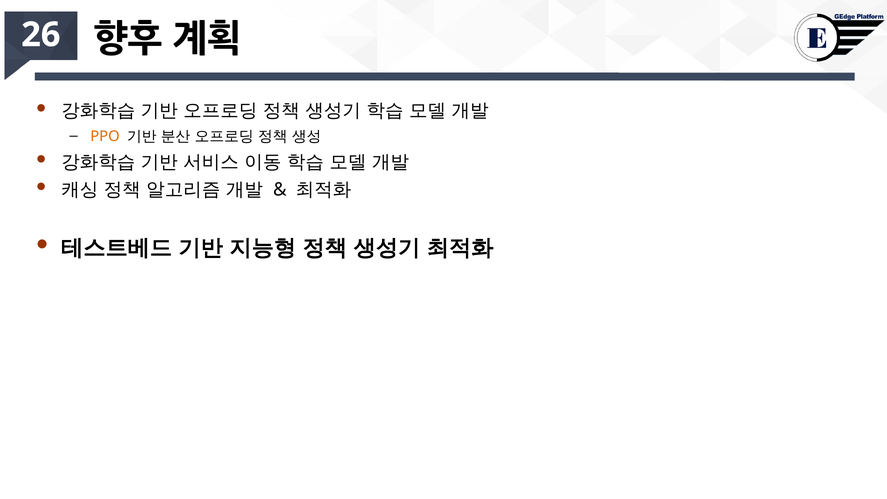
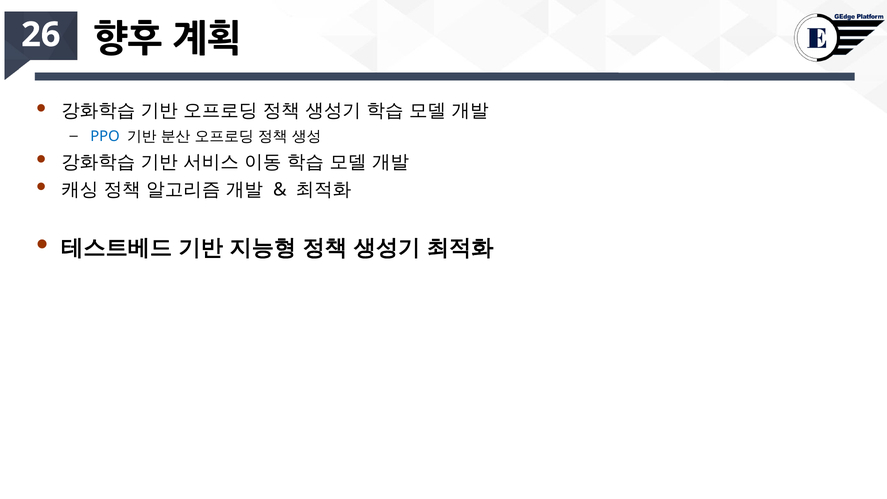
PPO colour: orange -> blue
